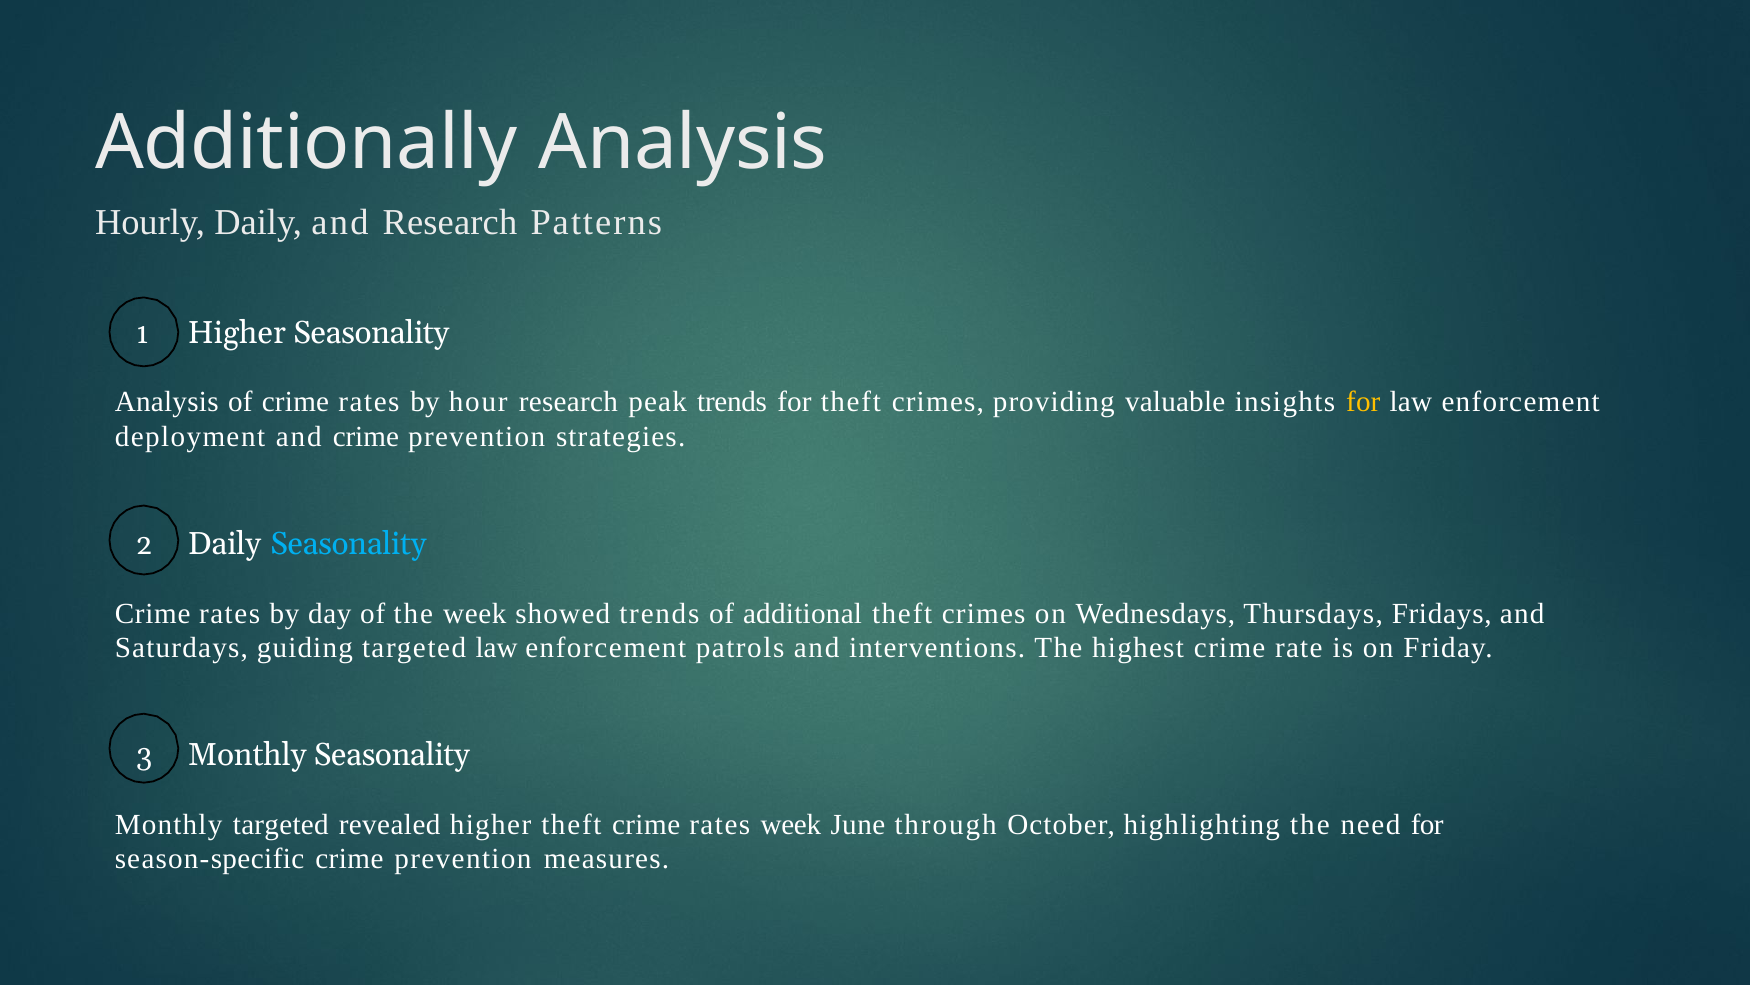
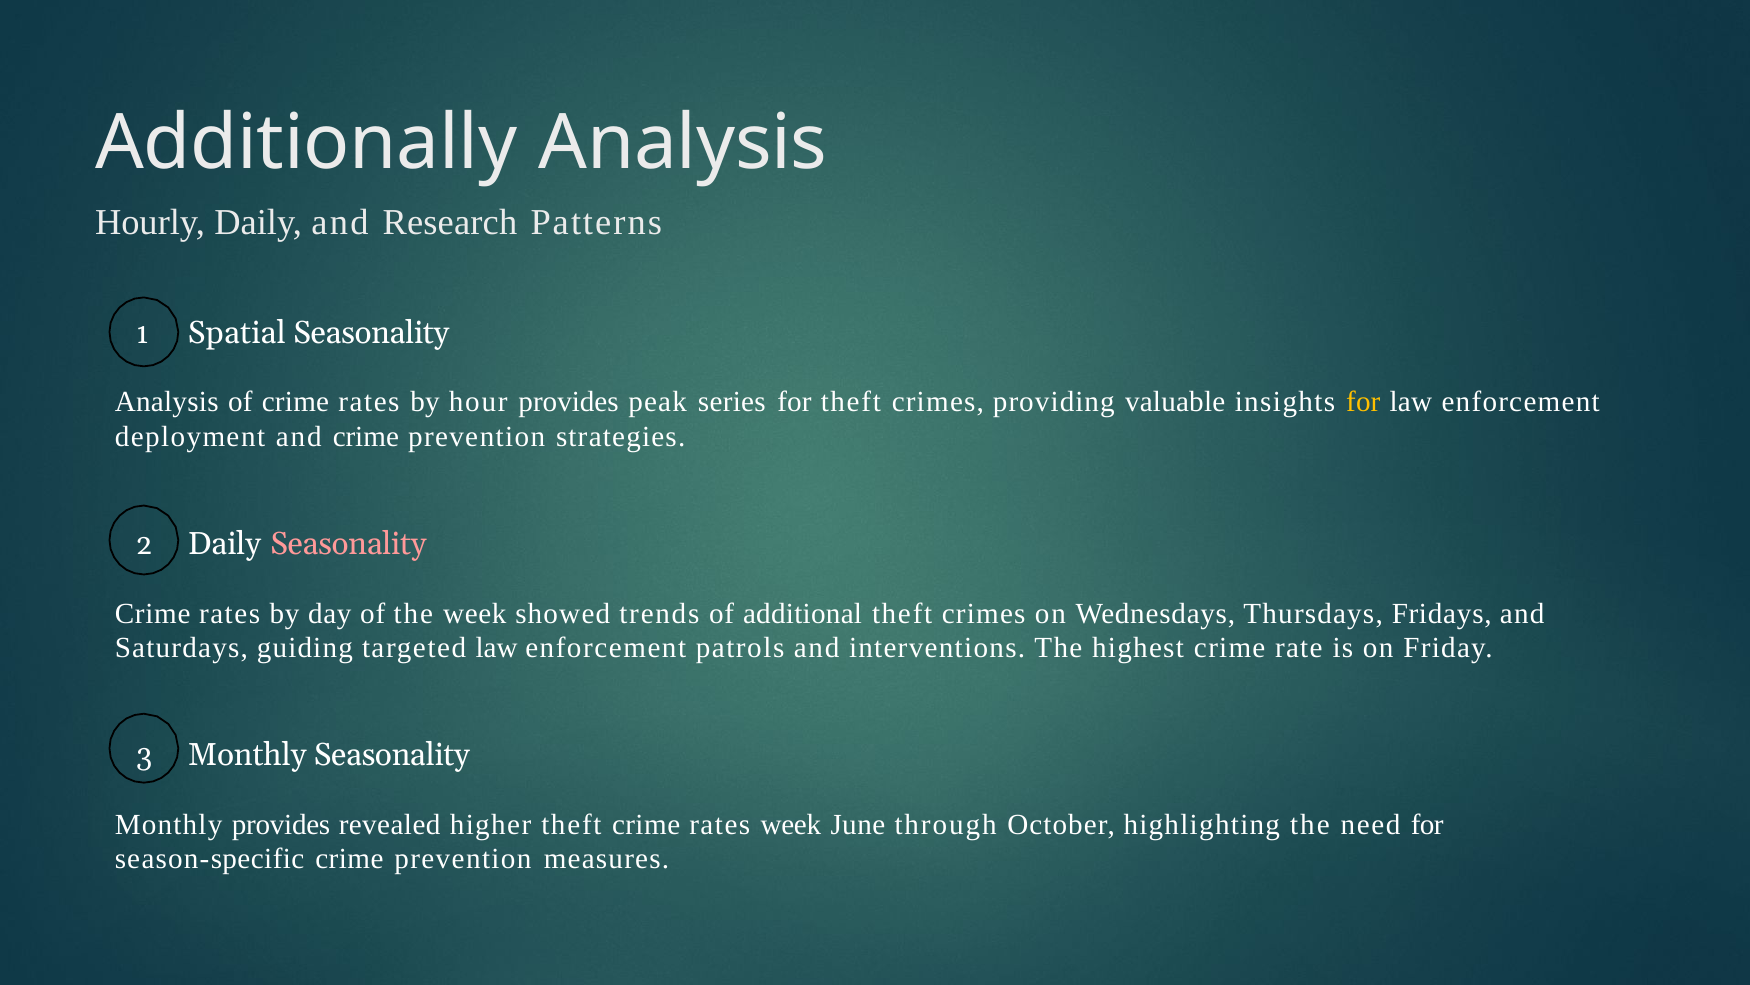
Higher at (237, 333): Higher -> Spatial
hour research: research -> provides
peak trends: trends -> series
Seasonality at (348, 544) colour: light blue -> pink
Monthly targeted: targeted -> provides
